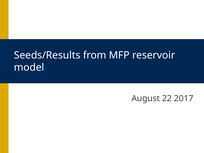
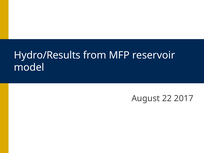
Seeds/Results: Seeds/Results -> Hydro/Results
